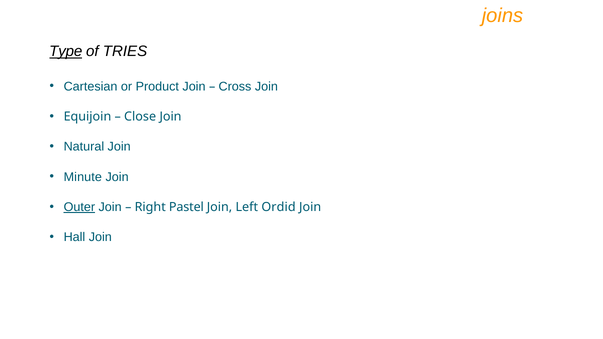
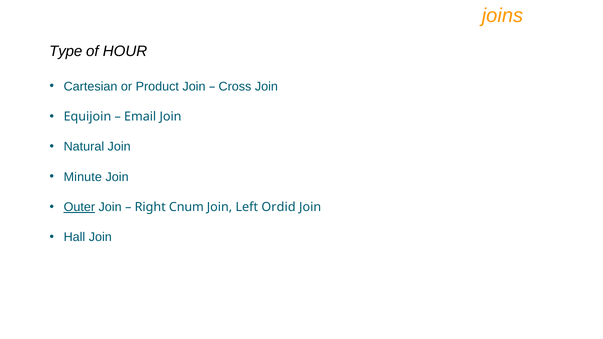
Type underline: present -> none
TRIES: TRIES -> HOUR
Close: Close -> Email
Pastel: Pastel -> Cnum
